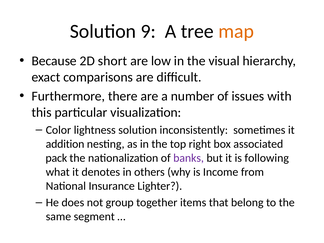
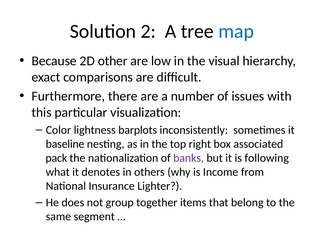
9: 9 -> 2
map colour: orange -> blue
short: short -> other
lightness solution: solution -> barplots
addition: addition -> baseline
